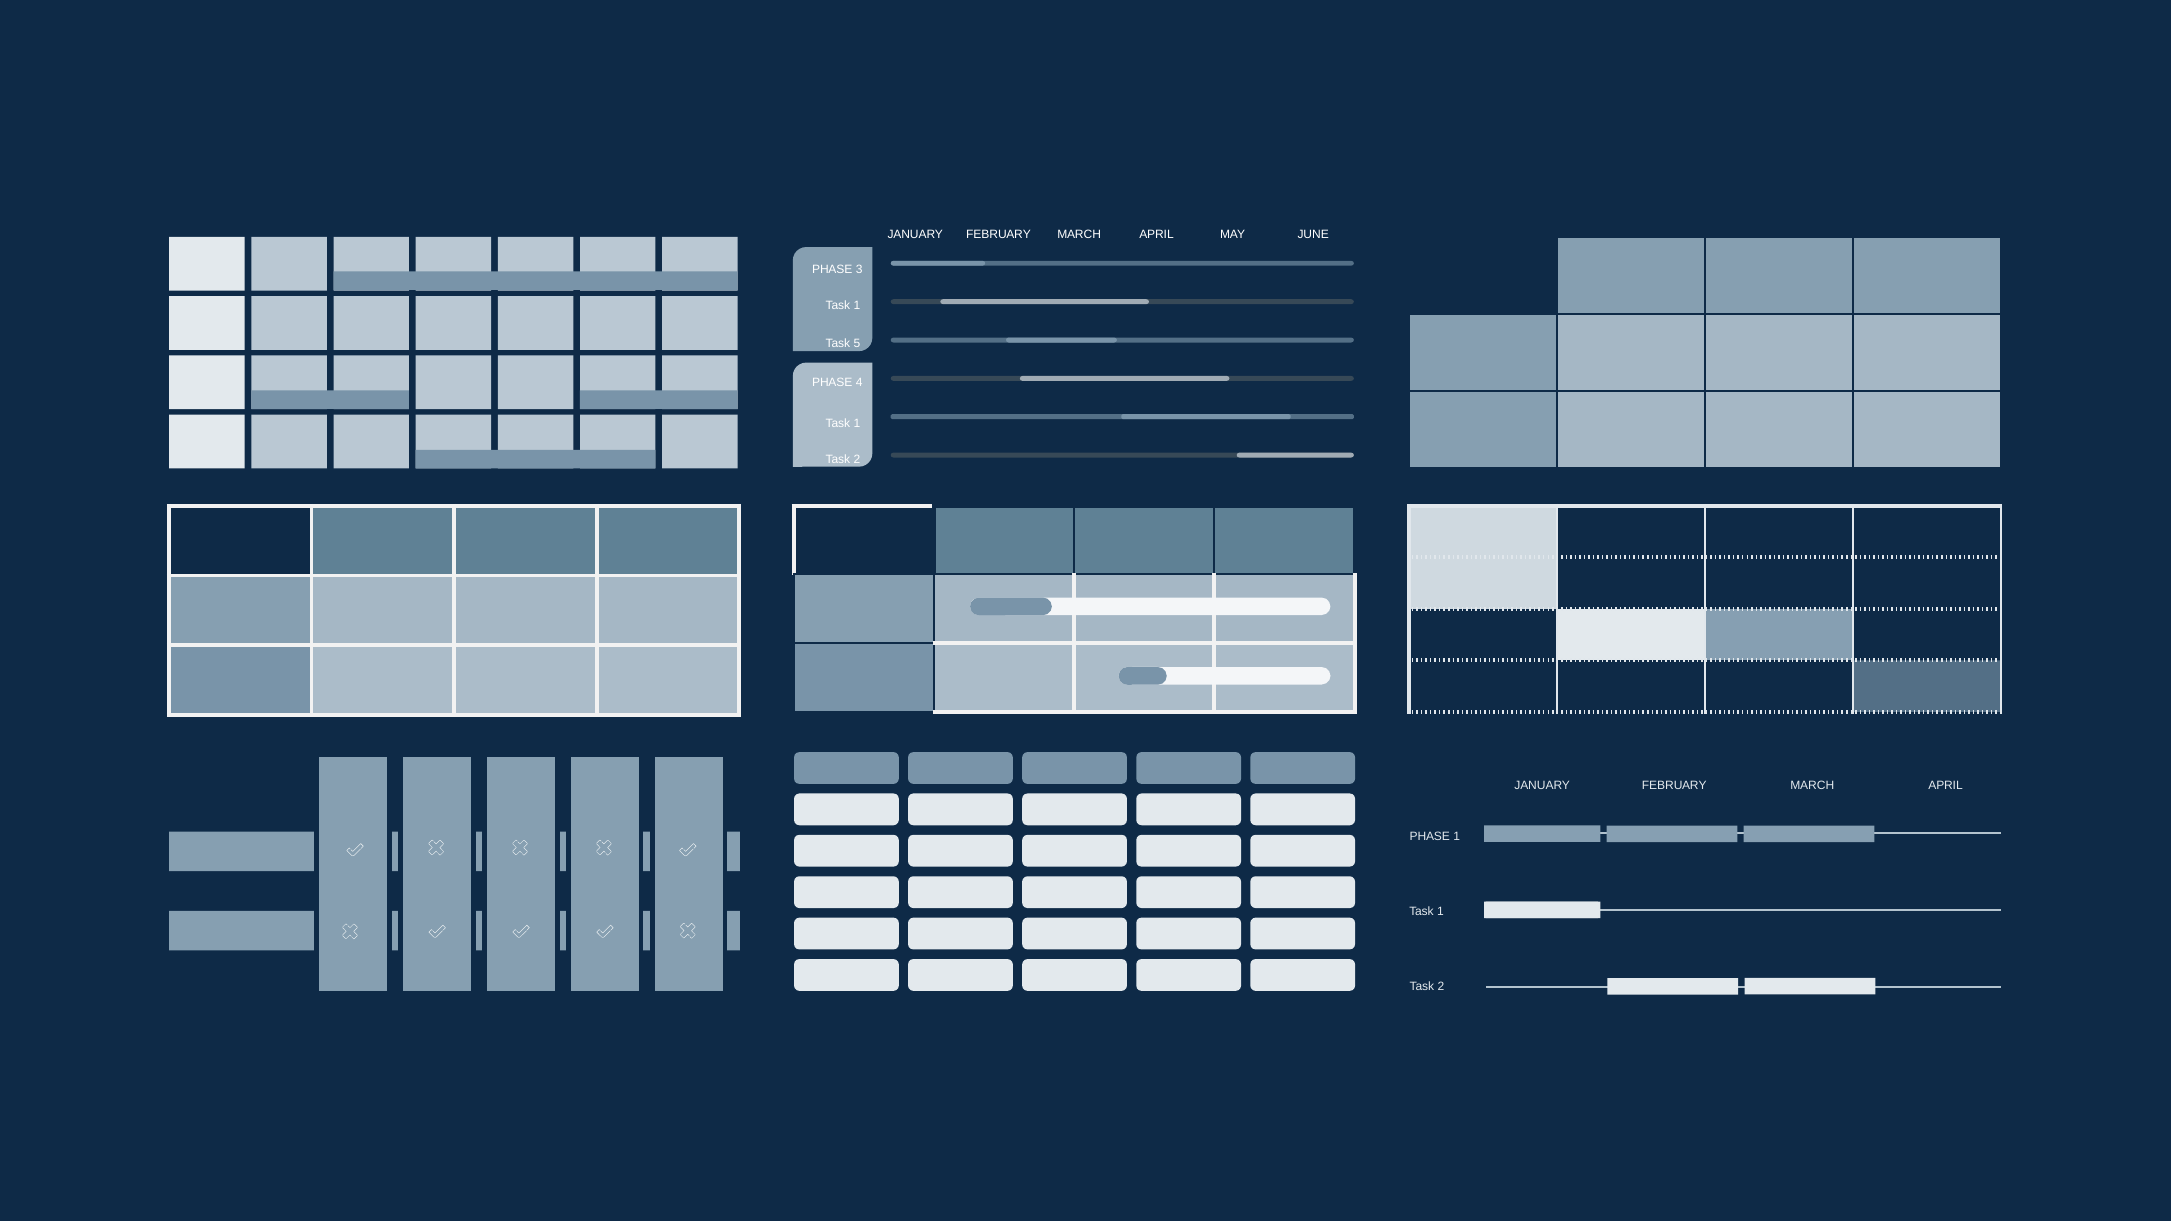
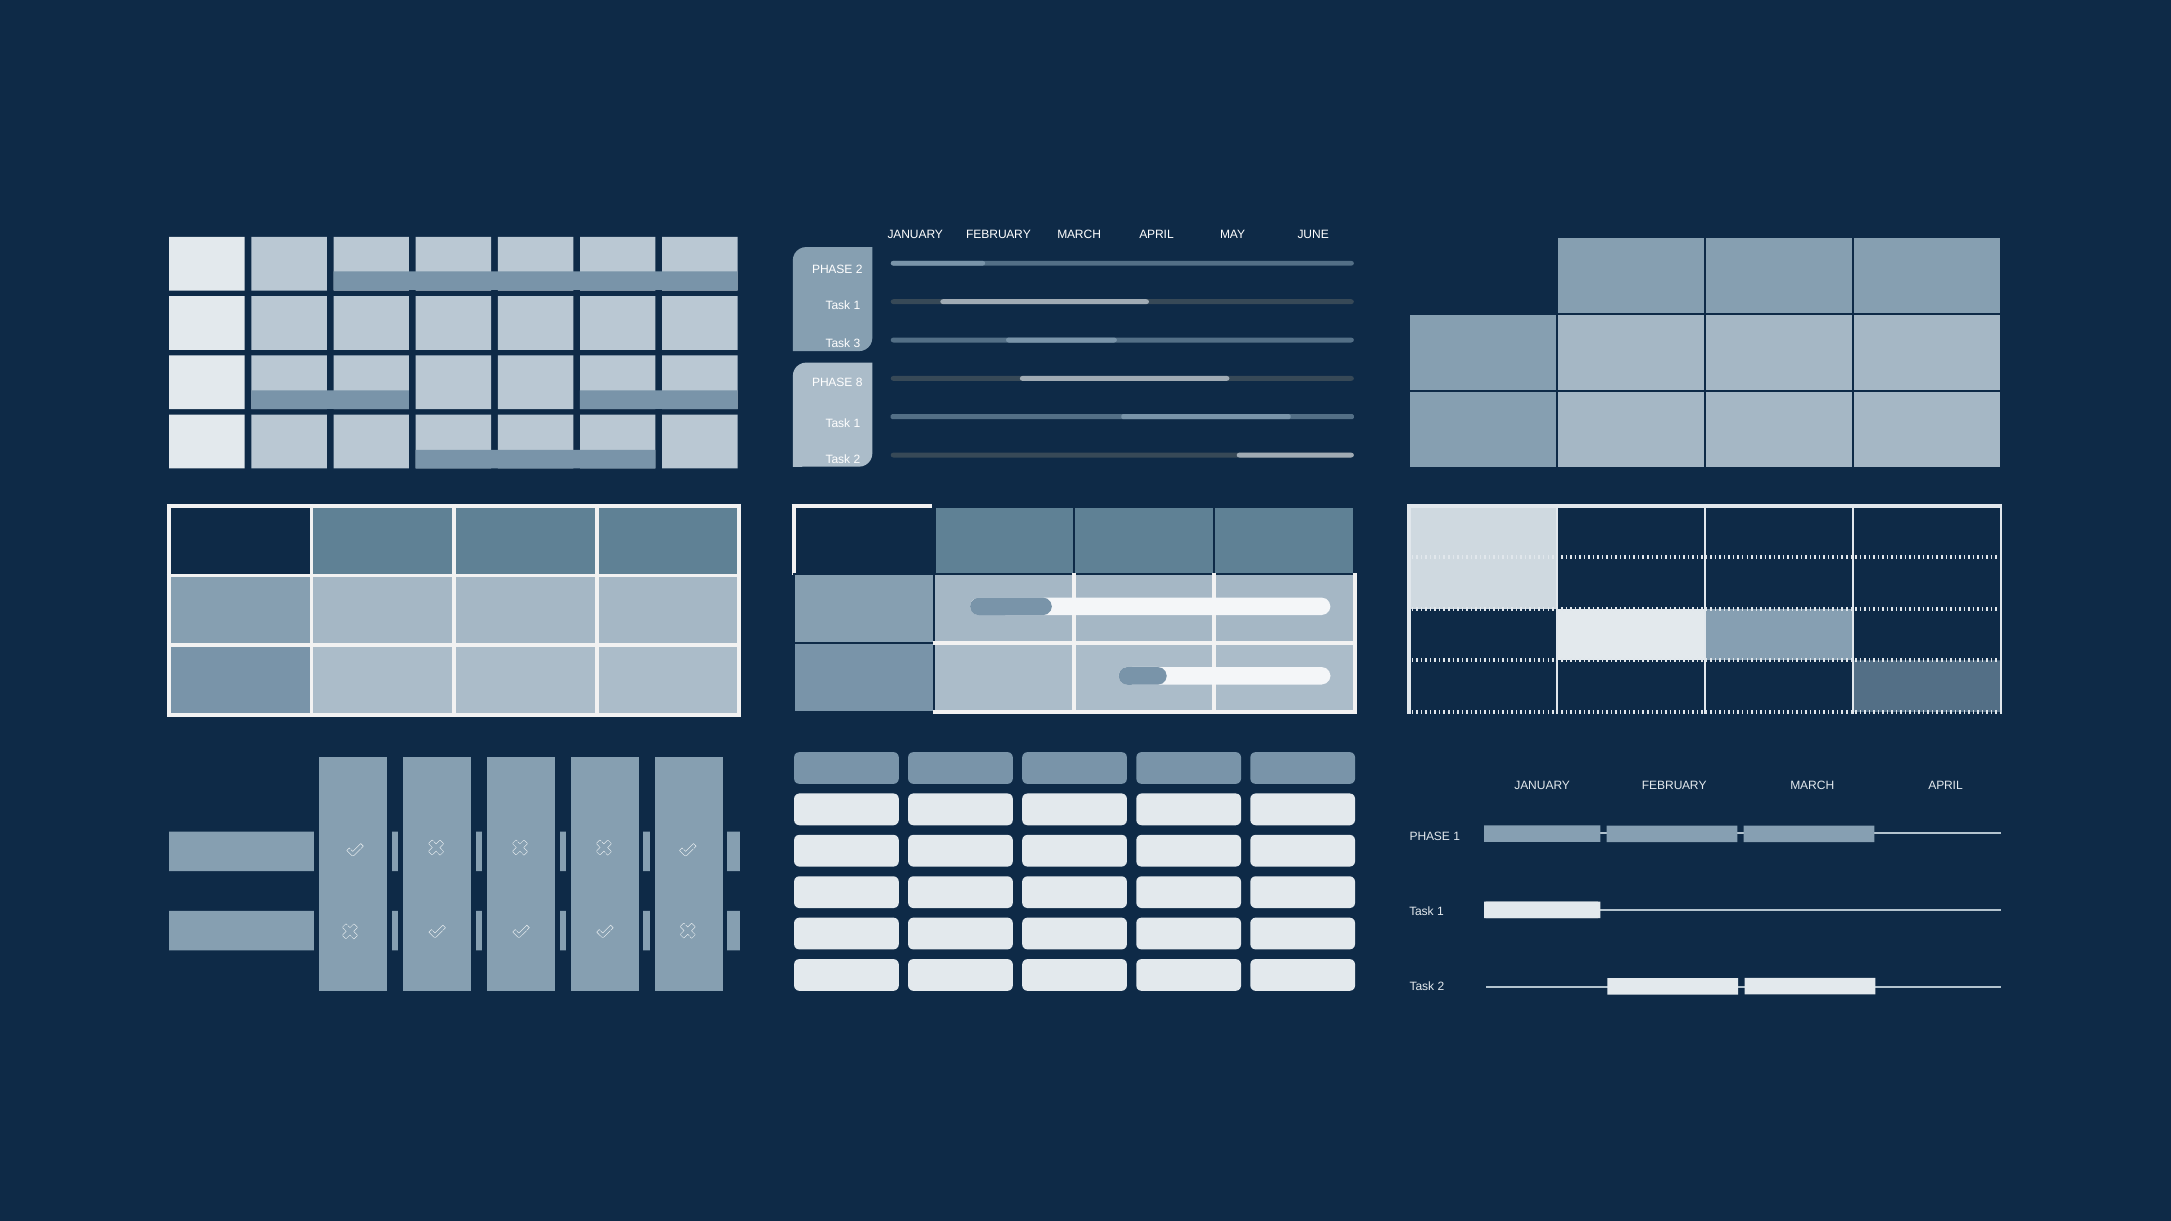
PHASE 3: 3 -> 2
5: 5 -> 3
4: 4 -> 8
